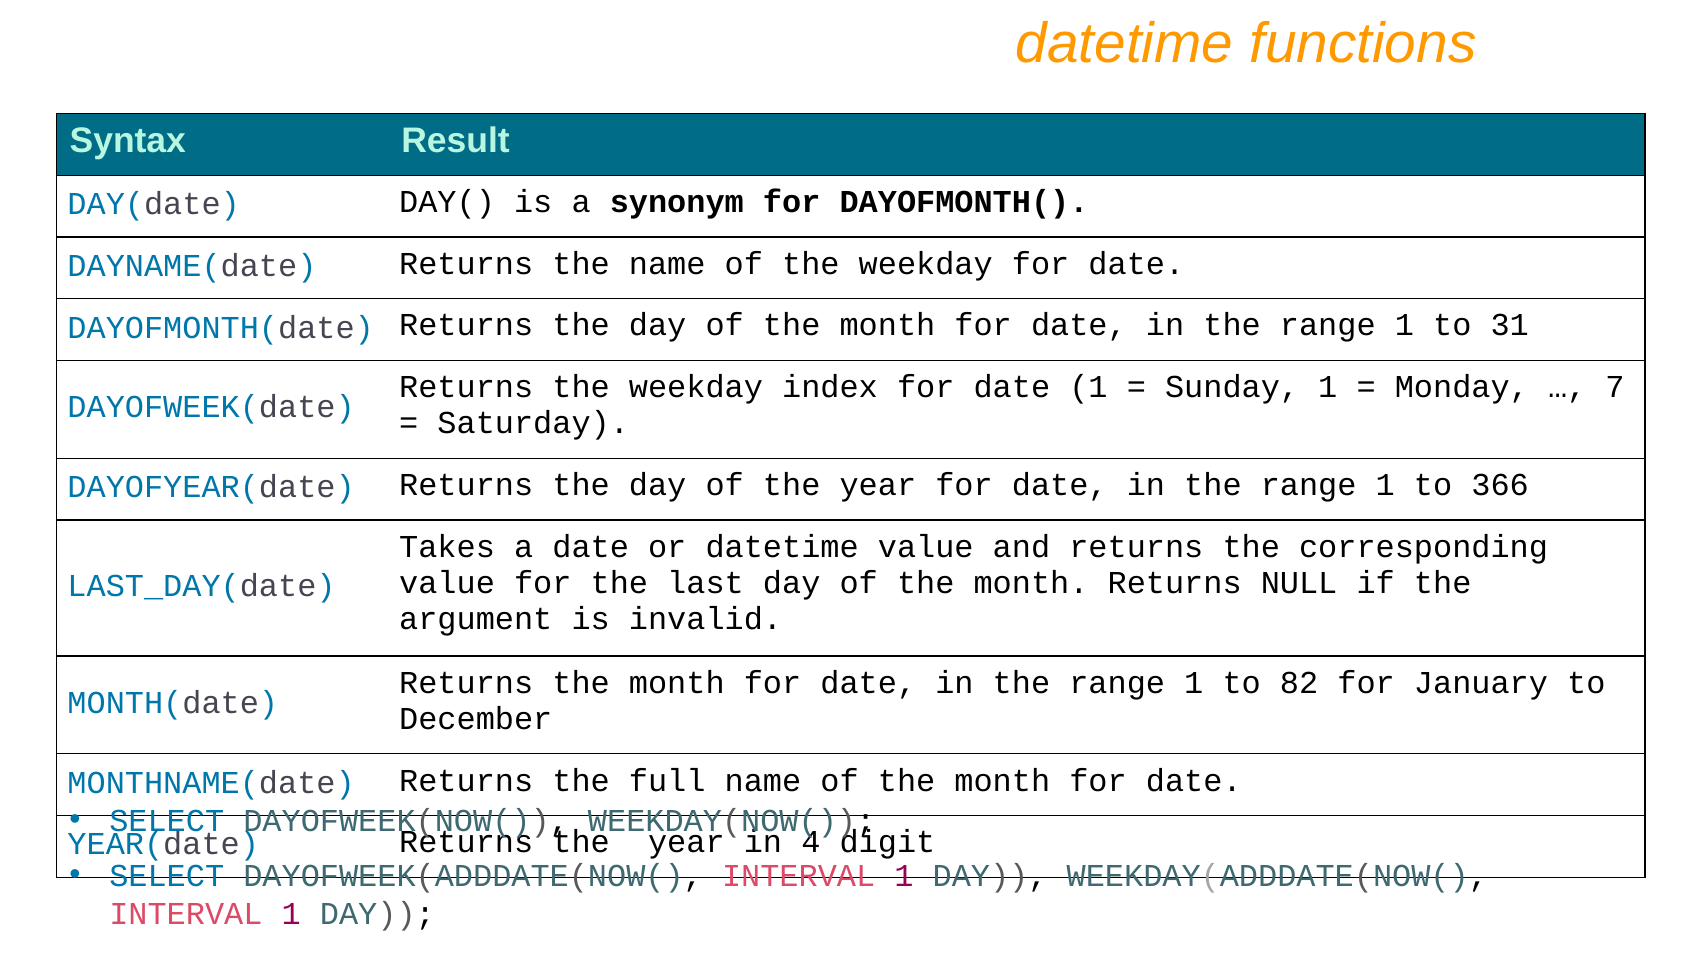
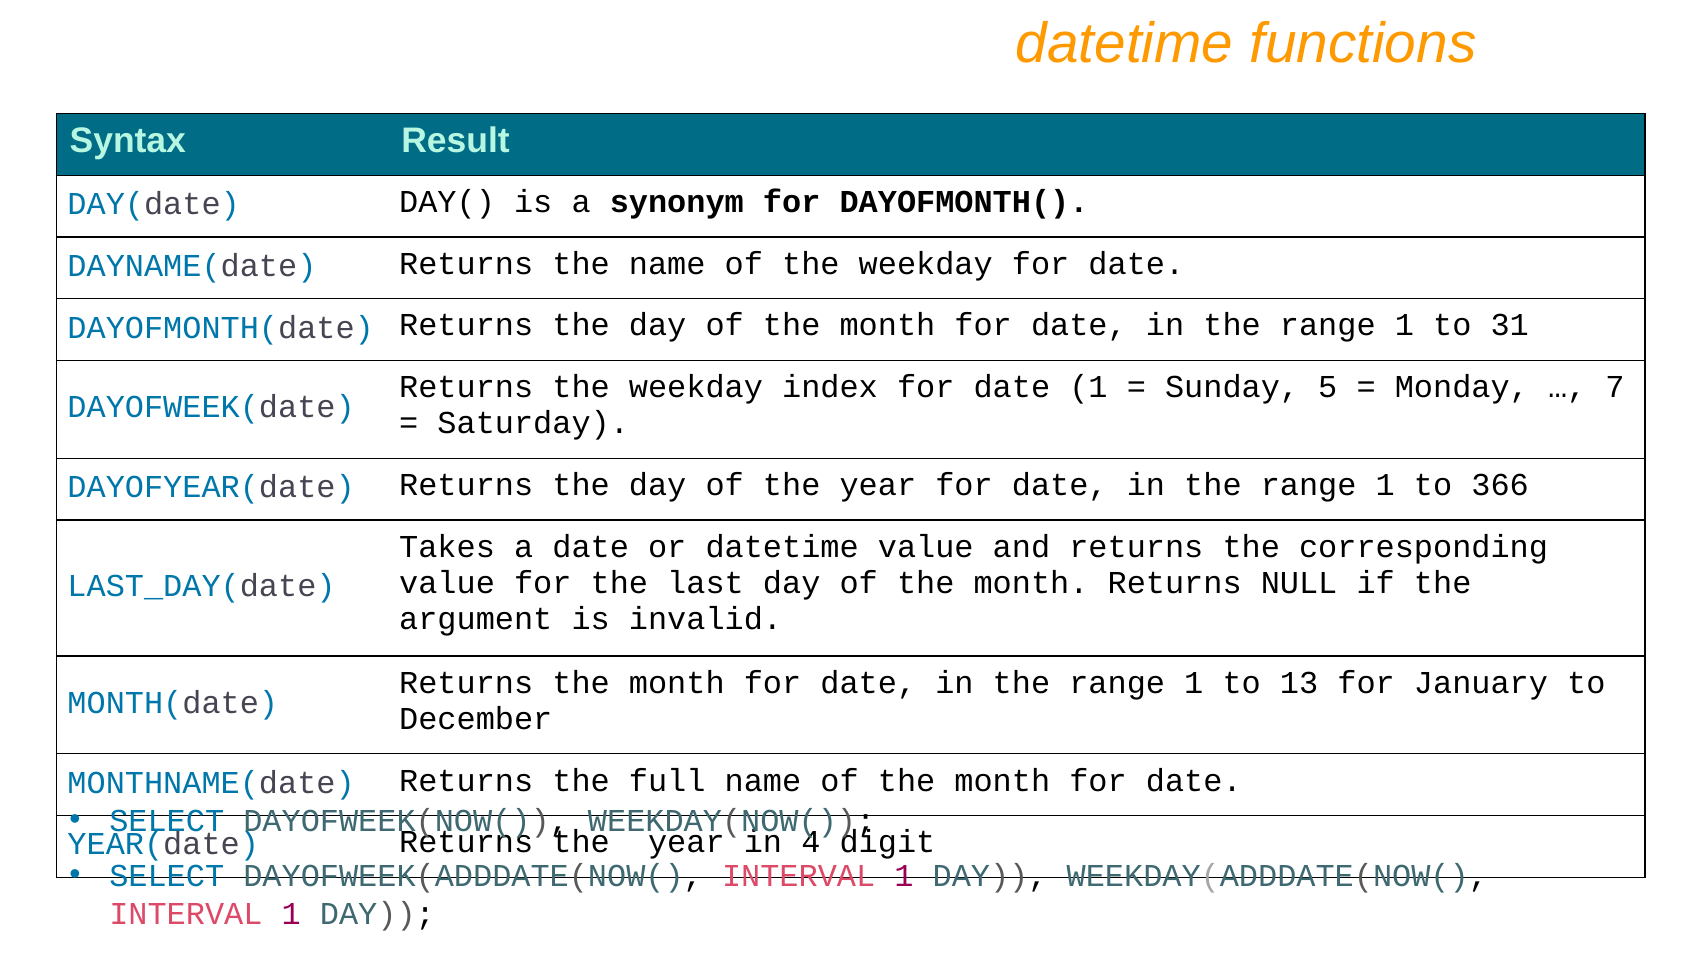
Sunday 1: 1 -> 5
82: 82 -> 13
